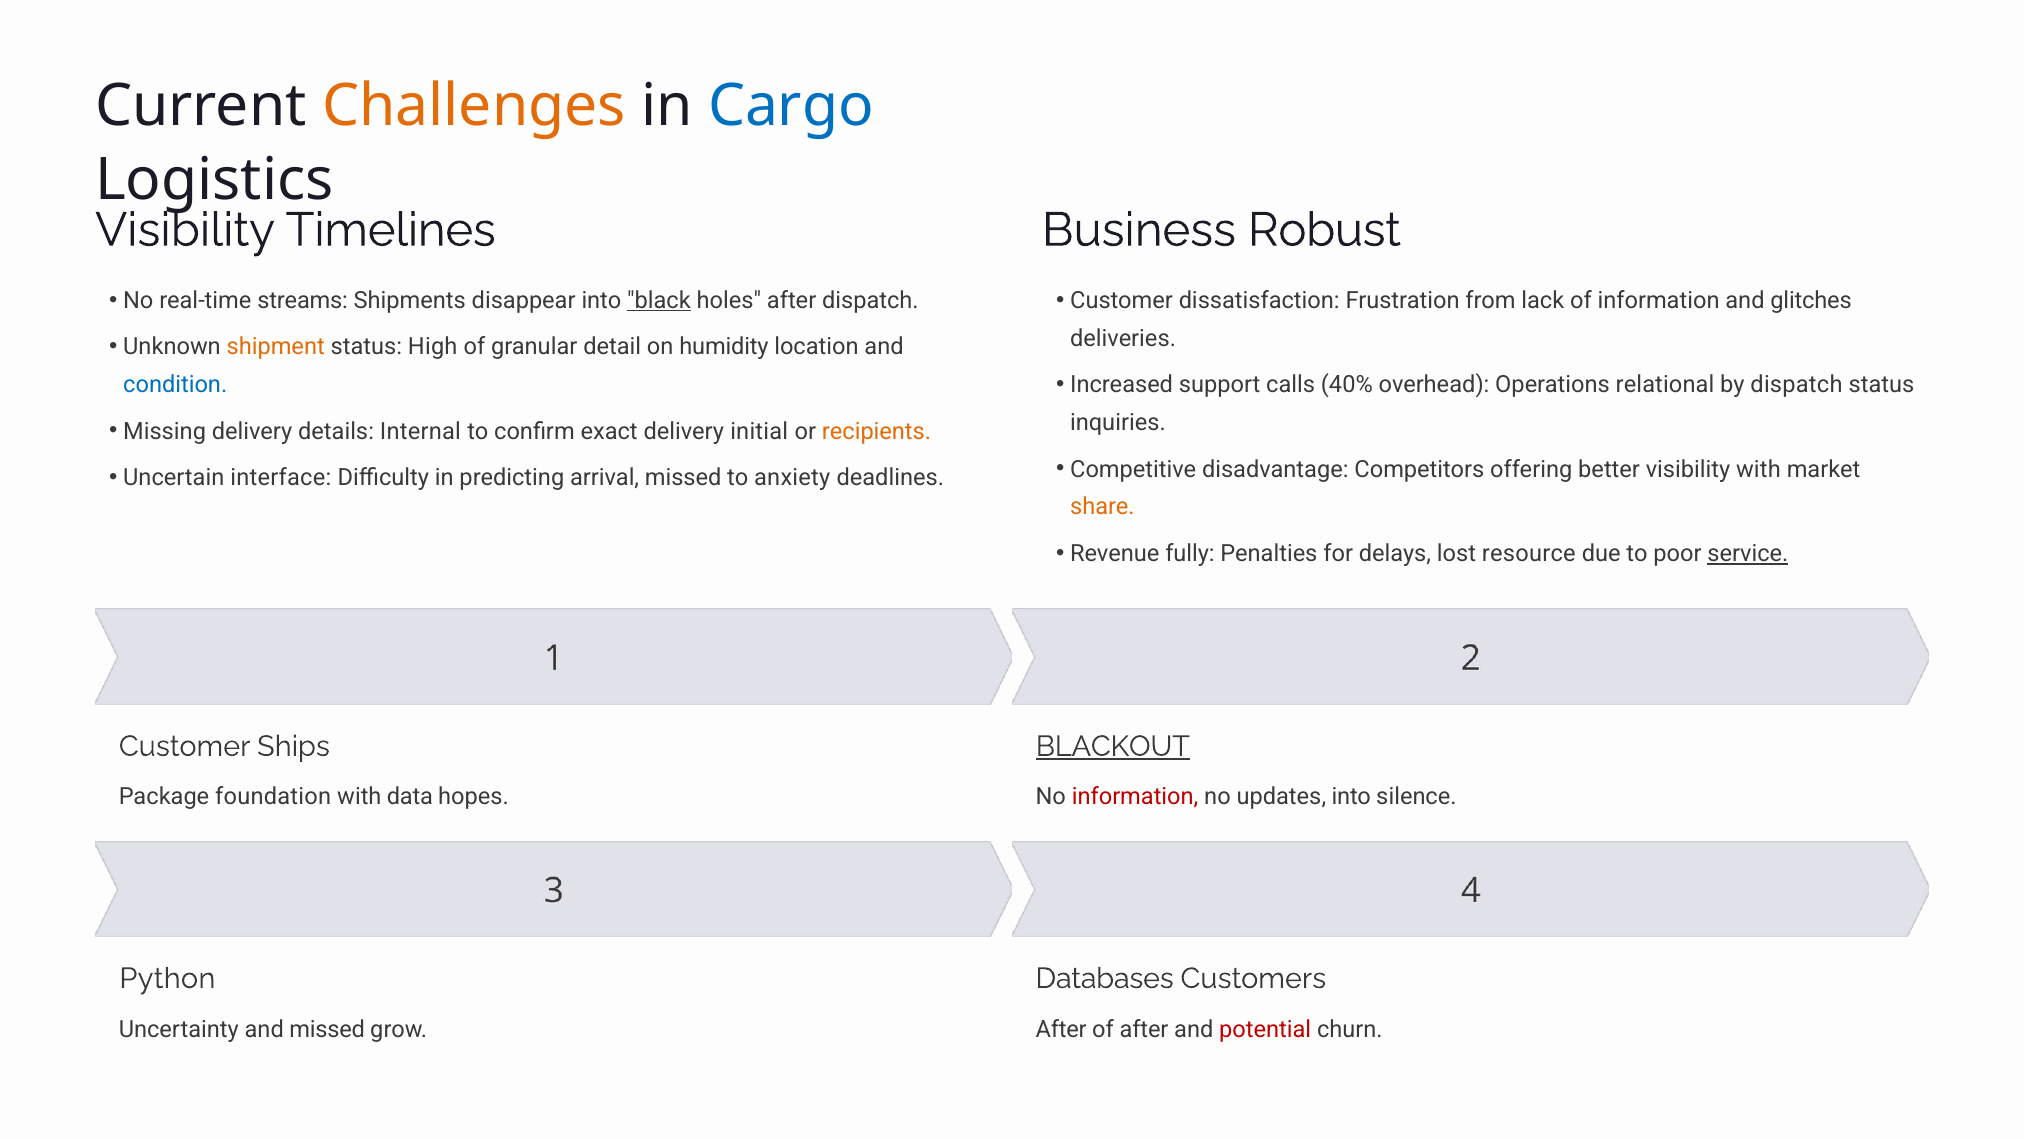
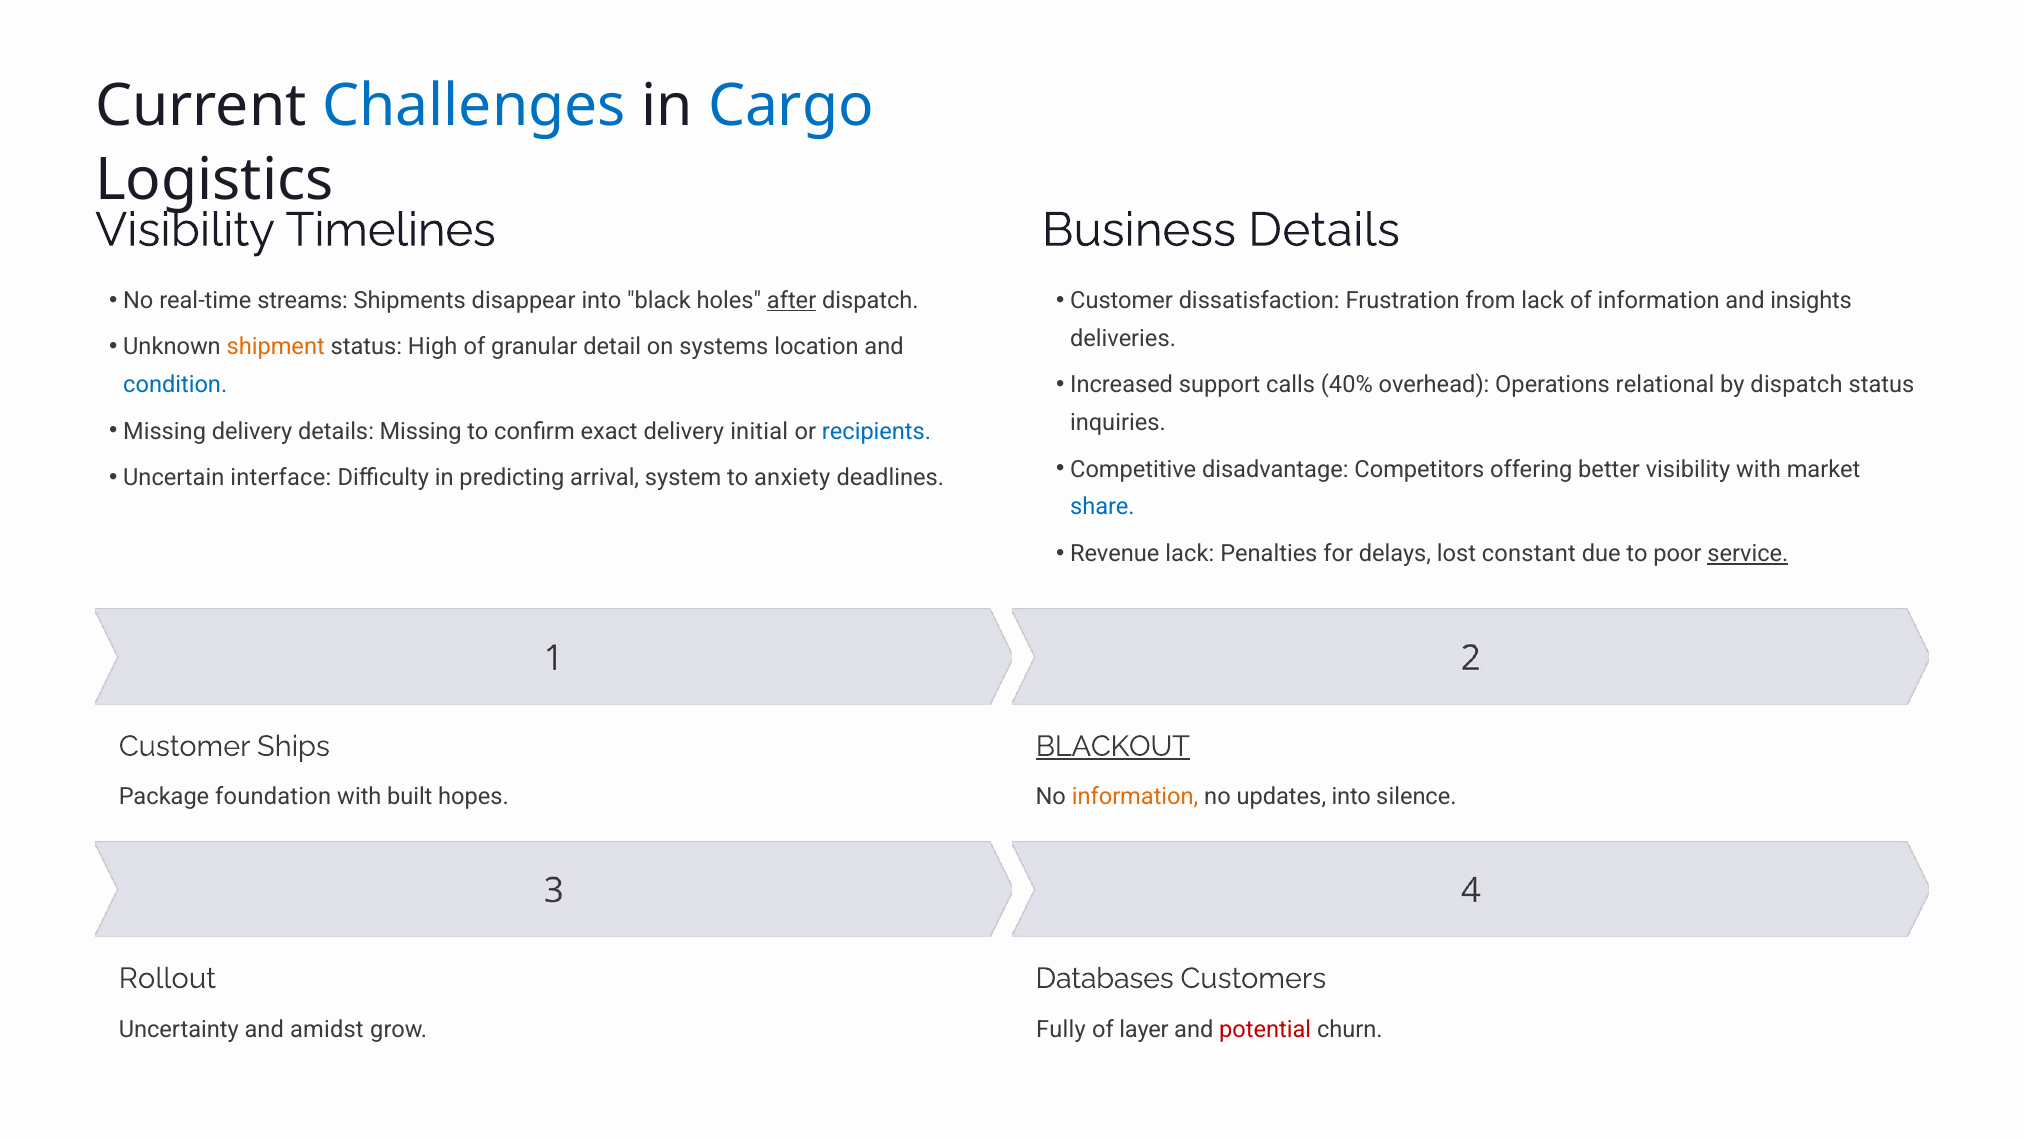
Challenges colour: orange -> blue
Business Robust: Robust -> Details
black underline: present -> none
after at (792, 300) underline: none -> present
glitches: glitches -> insights
humidity: humidity -> systems
details Internal: Internal -> Missing
recipients colour: orange -> blue
arrival missed: missed -> system
share colour: orange -> blue
Revenue fully: fully -> lack
resource: resource -> constant
data: data -> built
information at (1135, 797) colour: red -> orange
Python: Python -> Rollout
and missed: missed -> amidst
After at (1061, 1029): After -> Fully
of after: after -> layer
